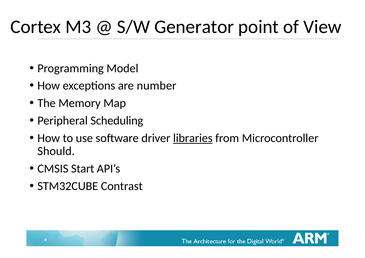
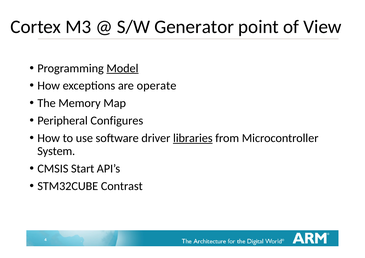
Model underline: none -> present
number: number -> operate
Scheduling: Scheduling -> Configures
Should: Should -> System
